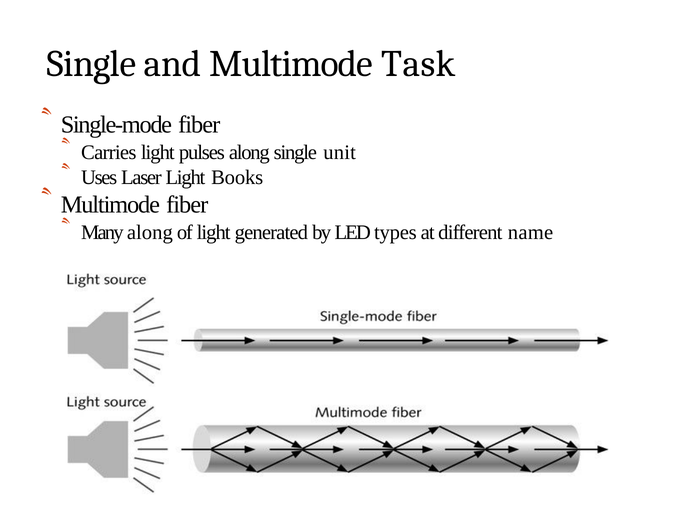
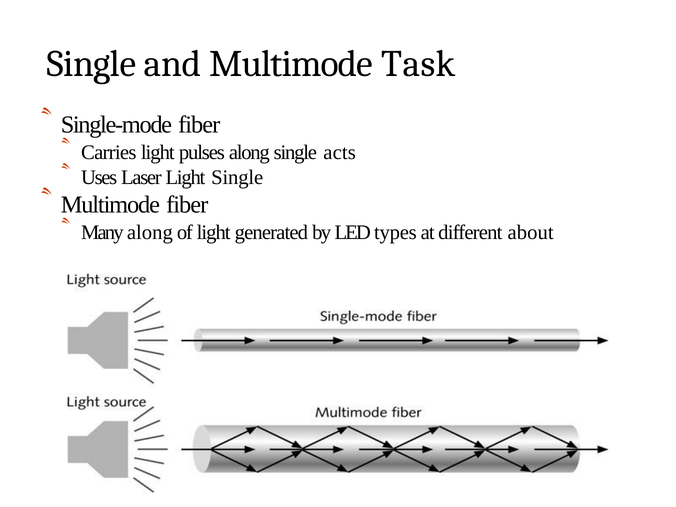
unit: unit -> acts
Light Books: Books -> Single
name: name -> about
